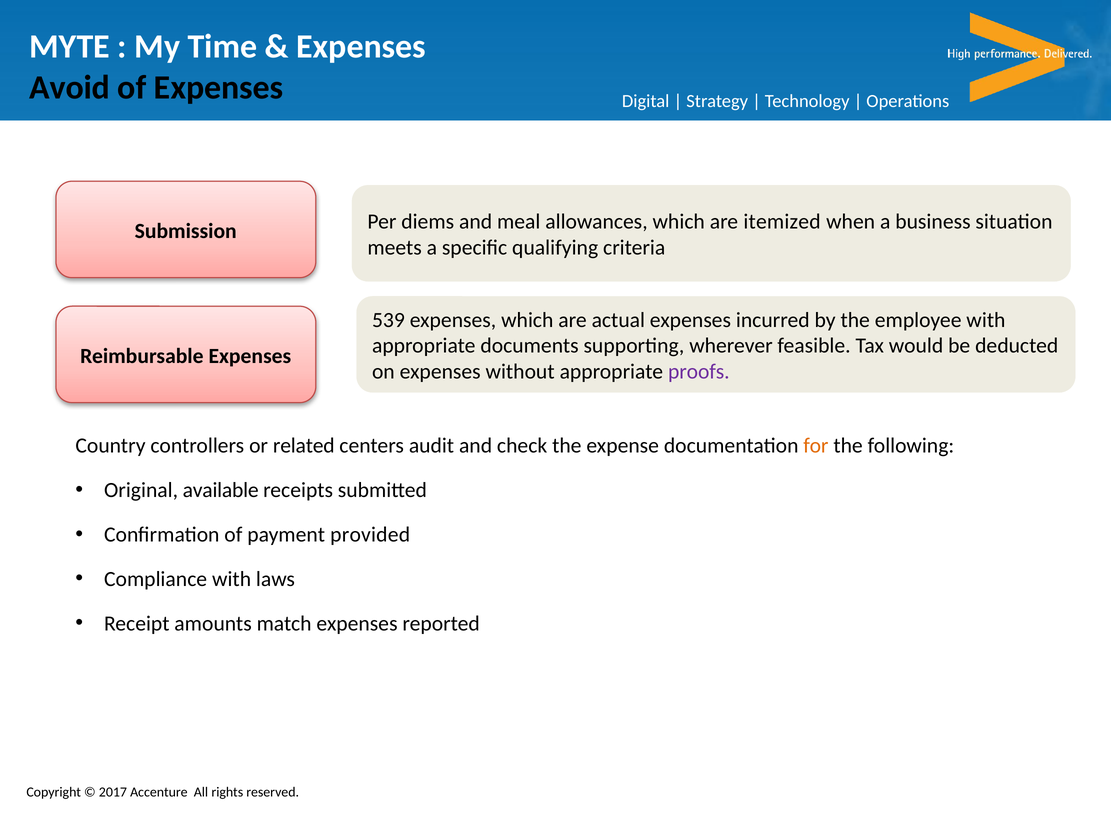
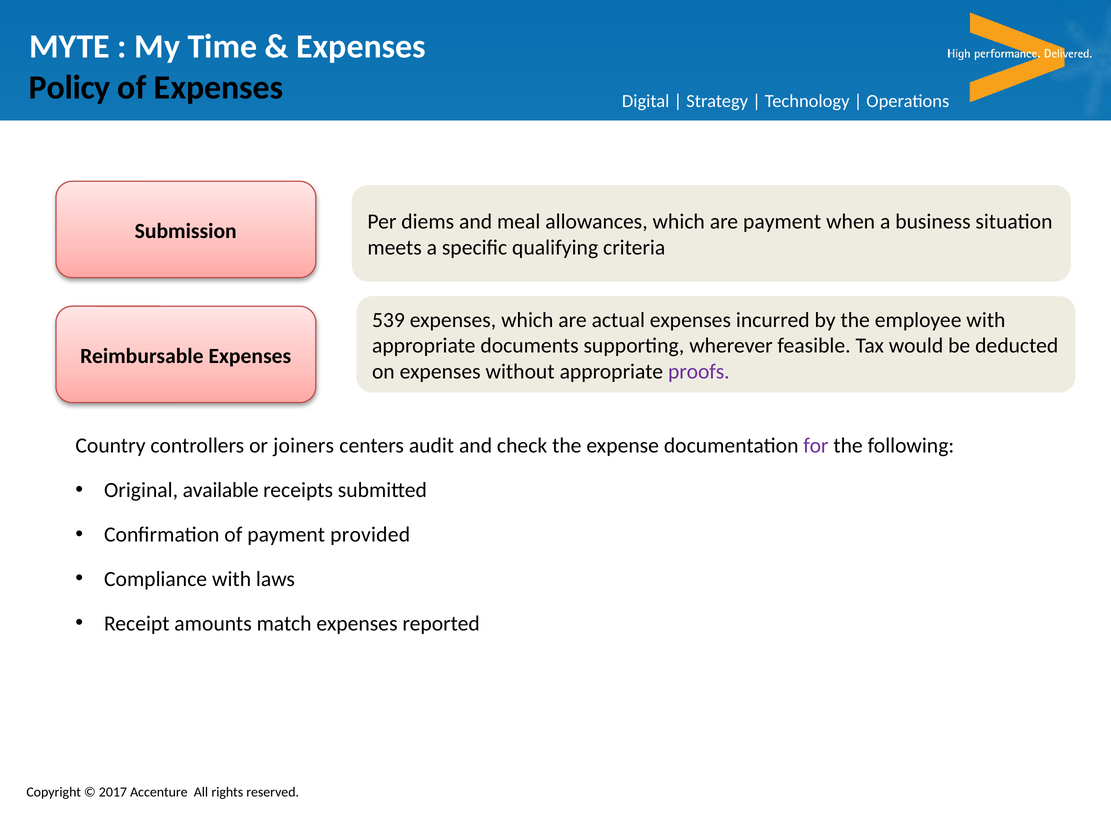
Avoid: Avoid -> Policy
are itemized: itemized -> payment
related: related -> joiners
for colour: orange -> purple
